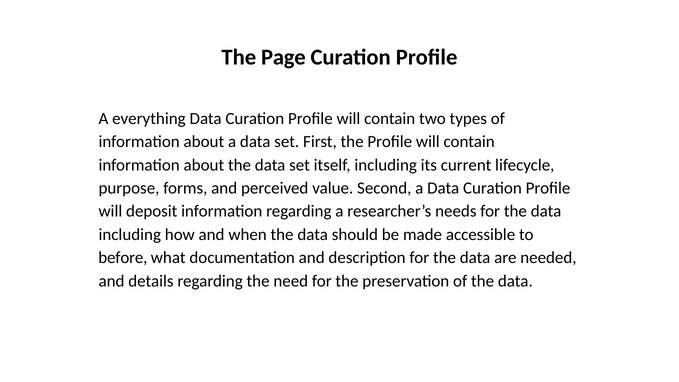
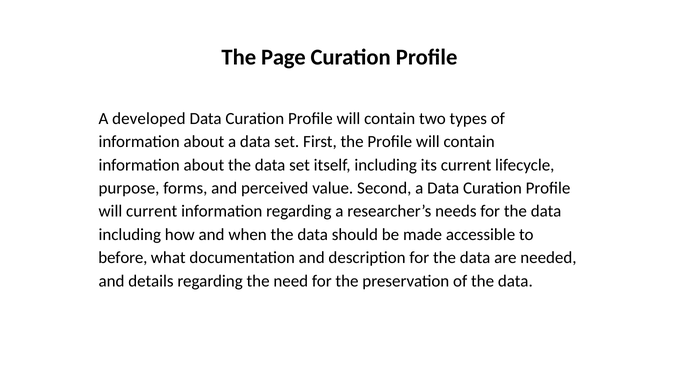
everything: everything -> developed
will deposit: deposit -> current
